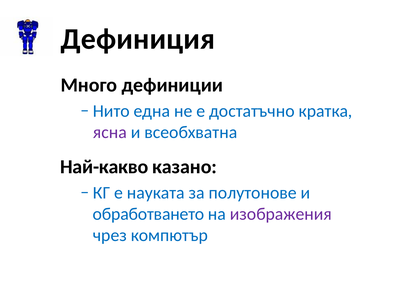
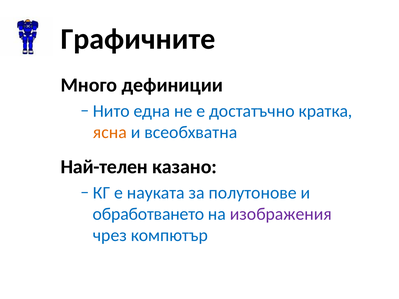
Дефиниция: Дефиниция -> Графичните
ясна colour: purple -> orange
Най-какво: Най-какво -> Най-телен
